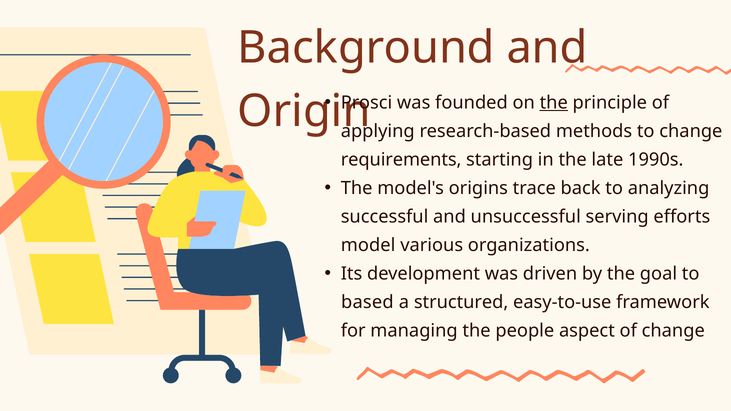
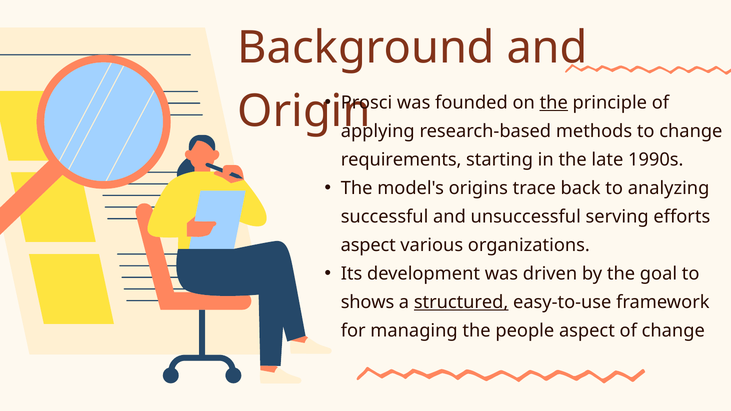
model at (368, 245): model -> aspect
based: based -> shows
structured underline: none -> present
